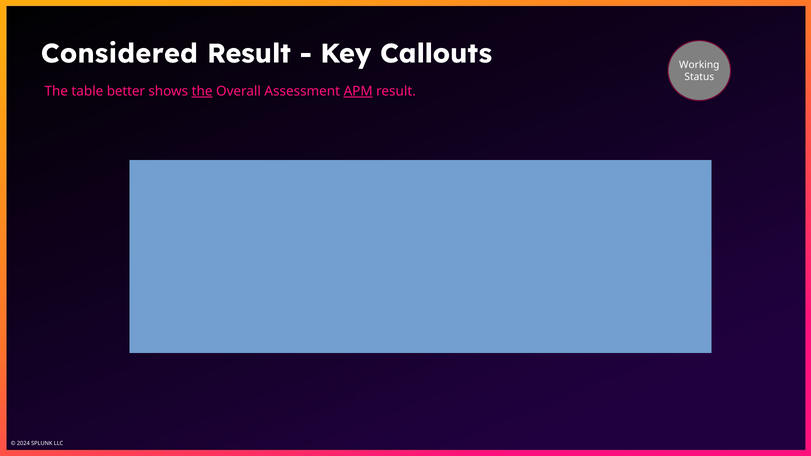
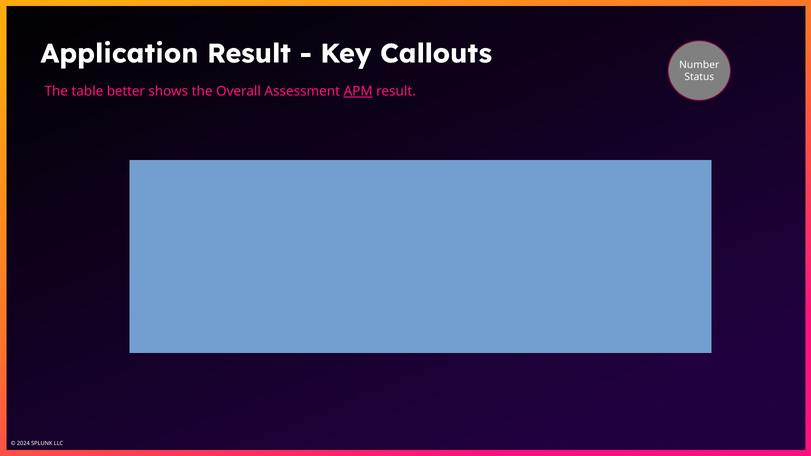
Considered: Considered -> Application
Working: Working -> Number
the at (202, 91) underline: present -> none
